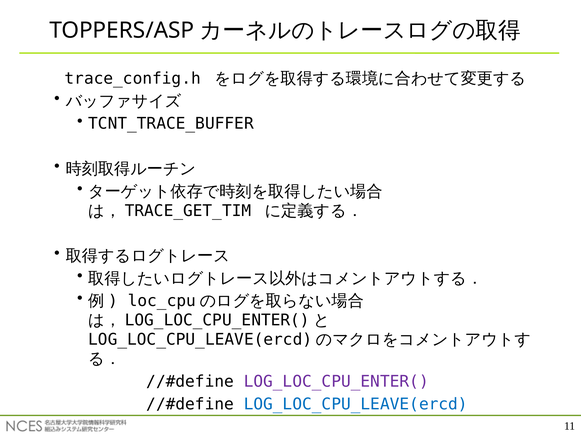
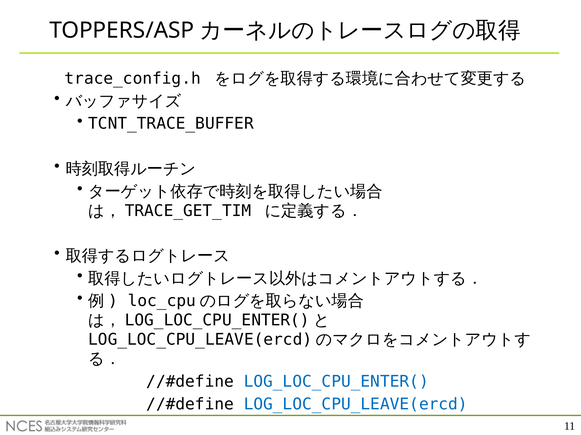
LOG_LOC_CPU_ENTER( colour: purple -> blue
